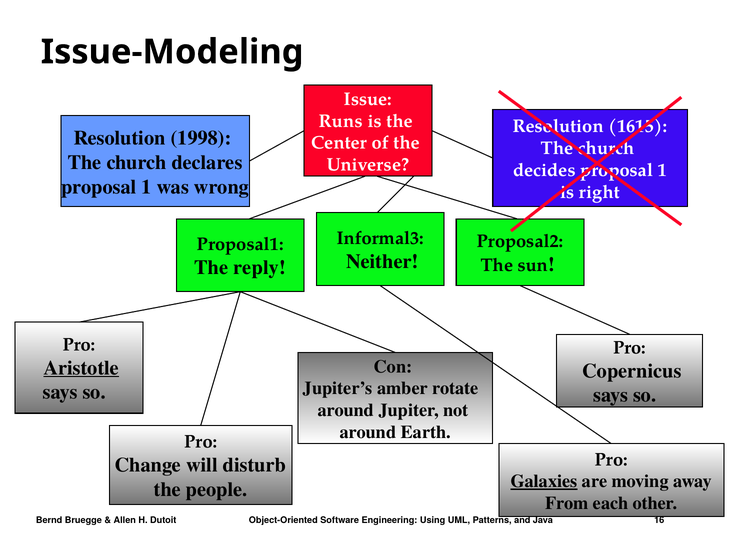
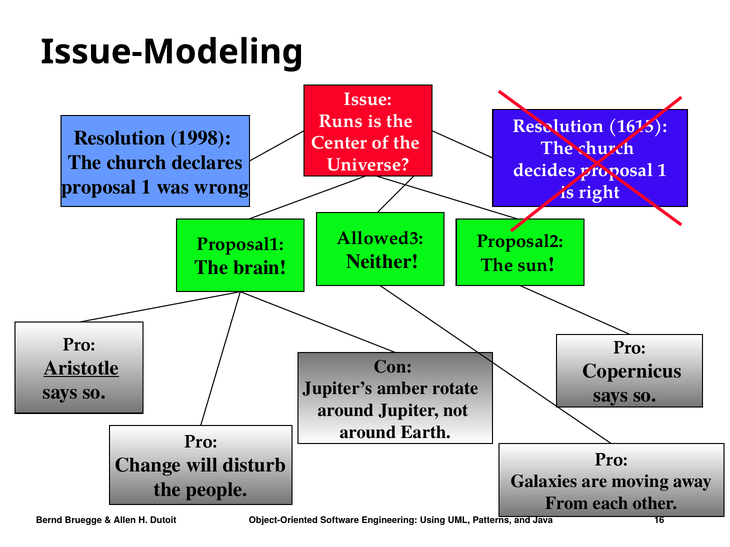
Informal3: Informal3 -> Allowed3
reply: reply -> brain
Galaxies underline: present -> none
